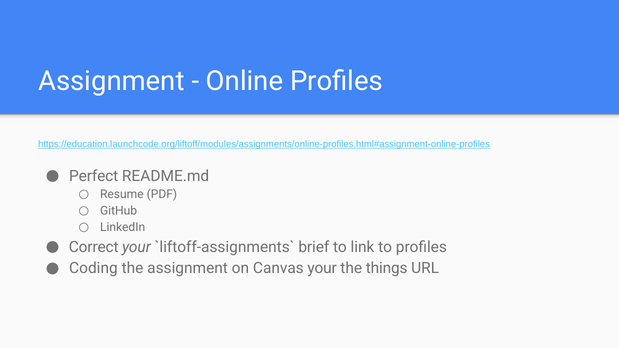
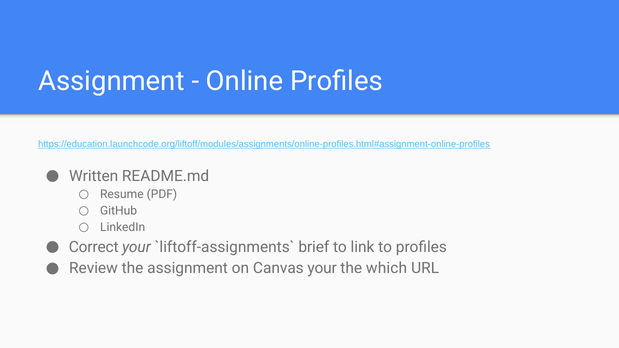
Perfect: Perfect -> Written
Coding: Coding -> Review
things: things -> which
